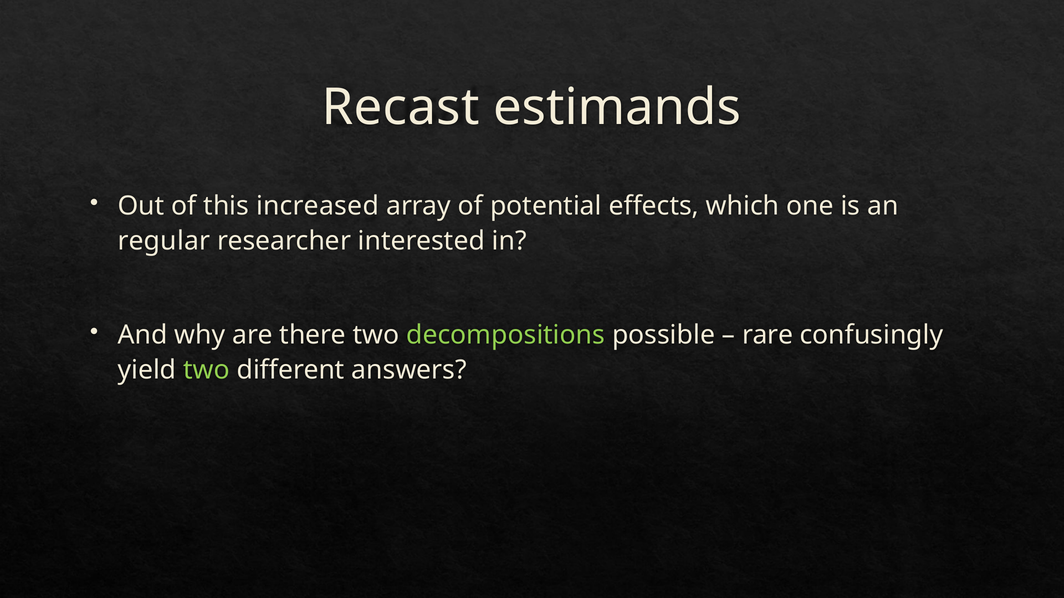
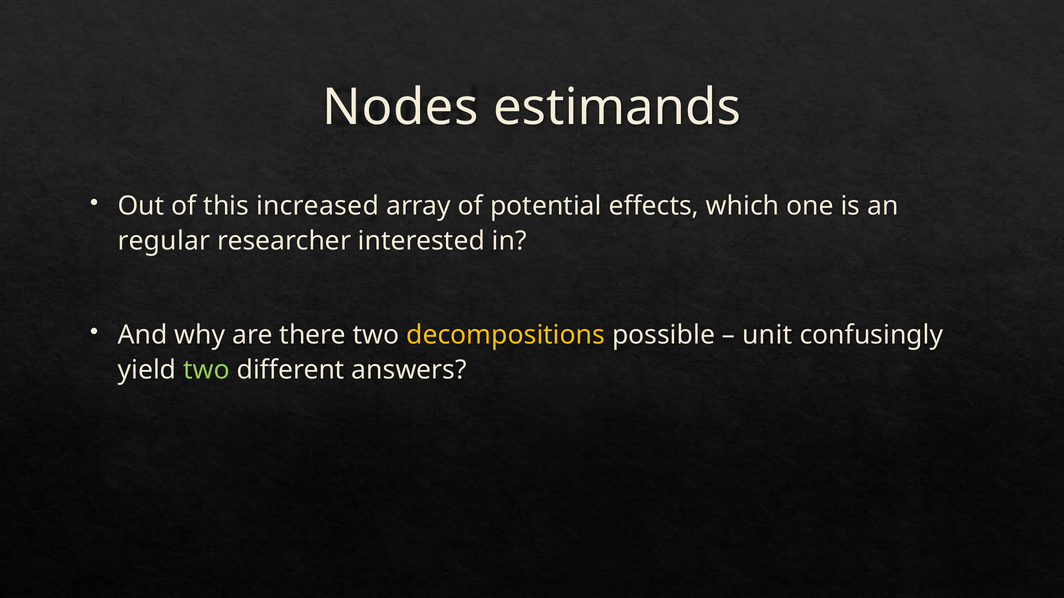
Recast: Recast -> Nodes
decompositions colour: light green -> yellow
rare: rare -> unit
